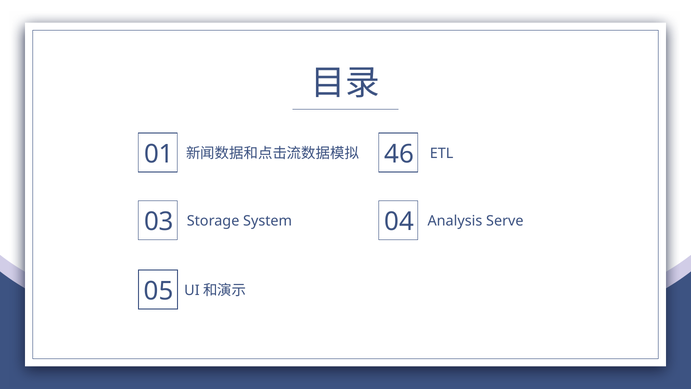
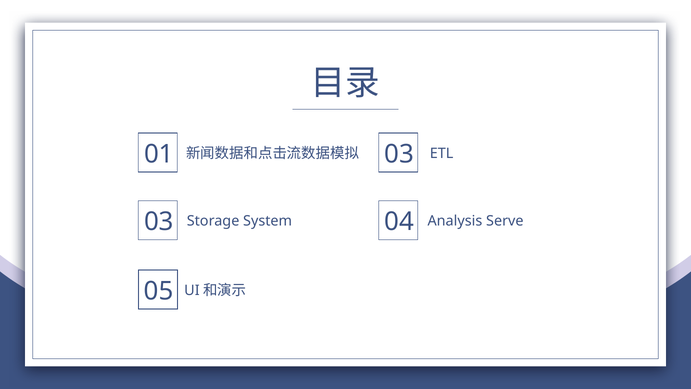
46 at (399, 154): 46 -> 03
